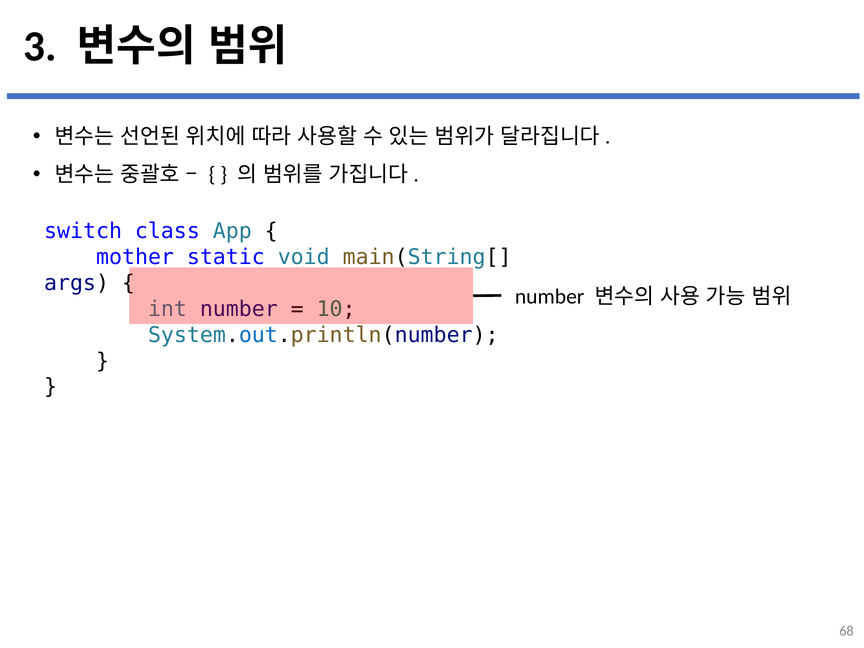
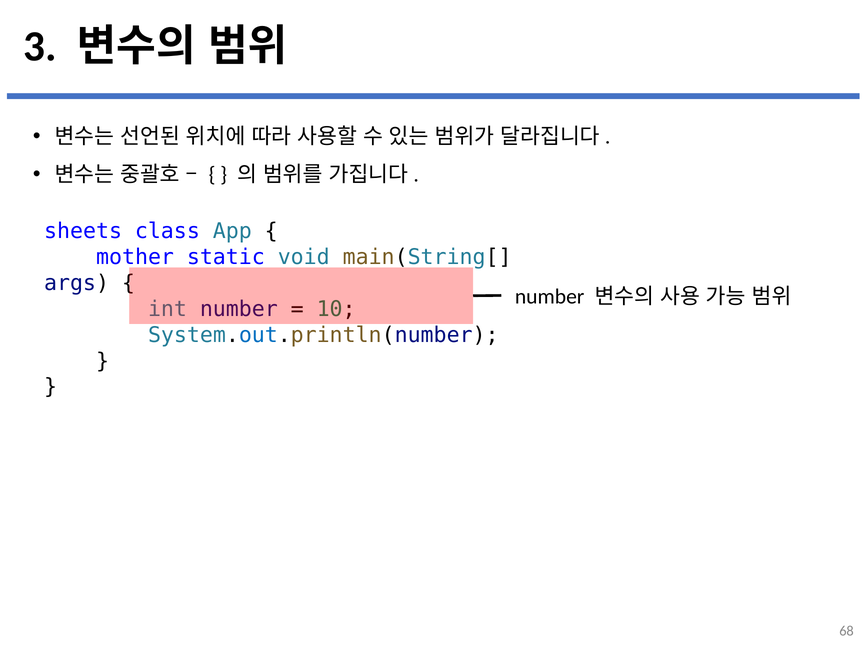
switch: switch -> sheets
